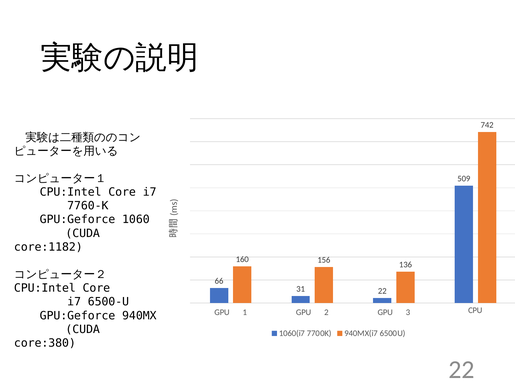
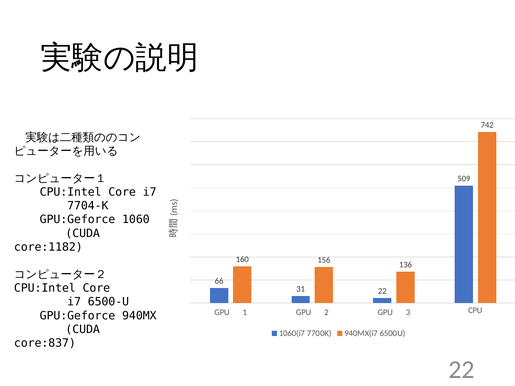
7760-K: 7760-K -> 7704-K
core:380: core:380 -> core:837
